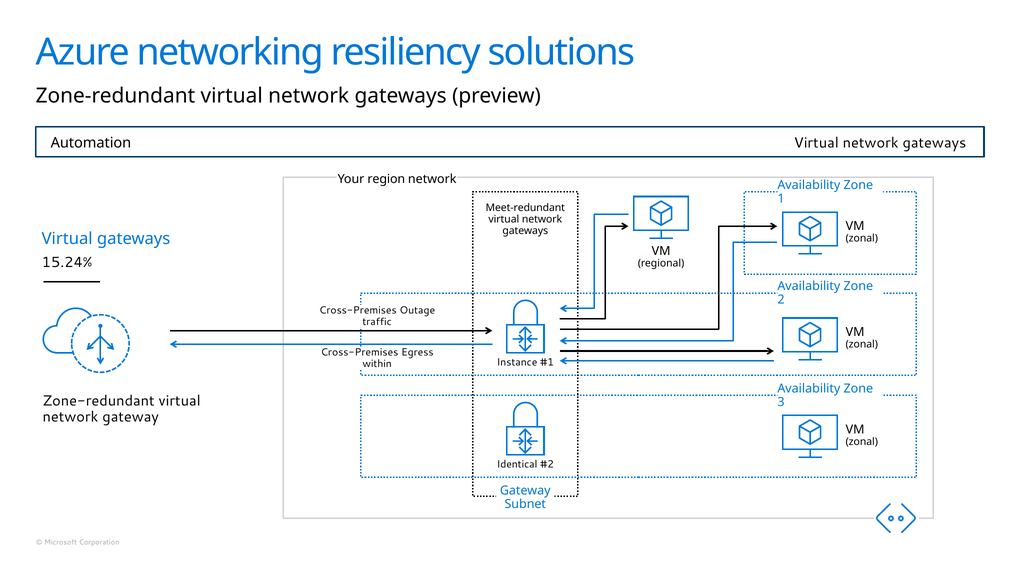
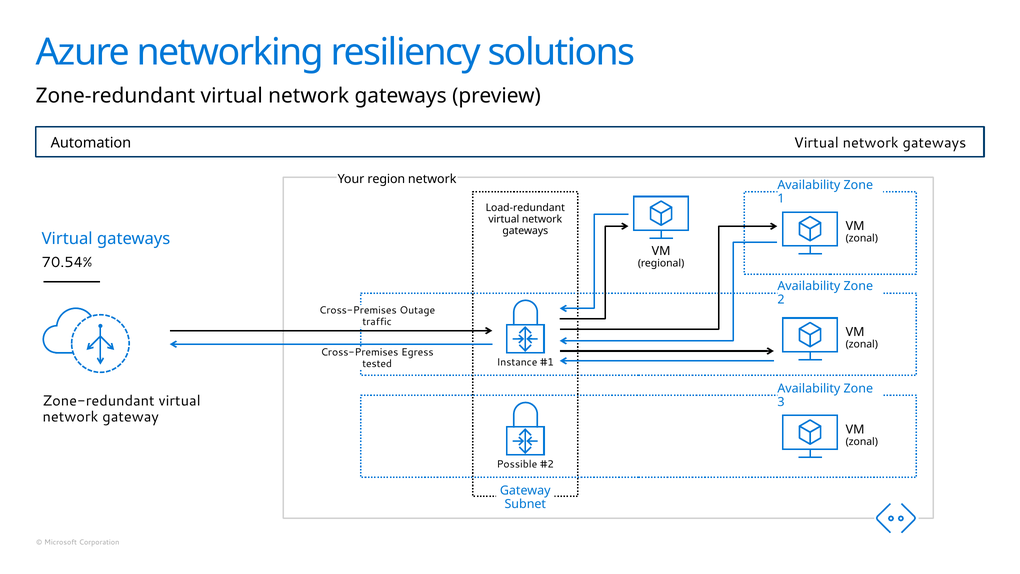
Meet-redundant: Meet-redundant -> Load-redundant
15.24%: 15.24% -> 70.54%
within: within -> tested
Identical: Identical -> Possible
